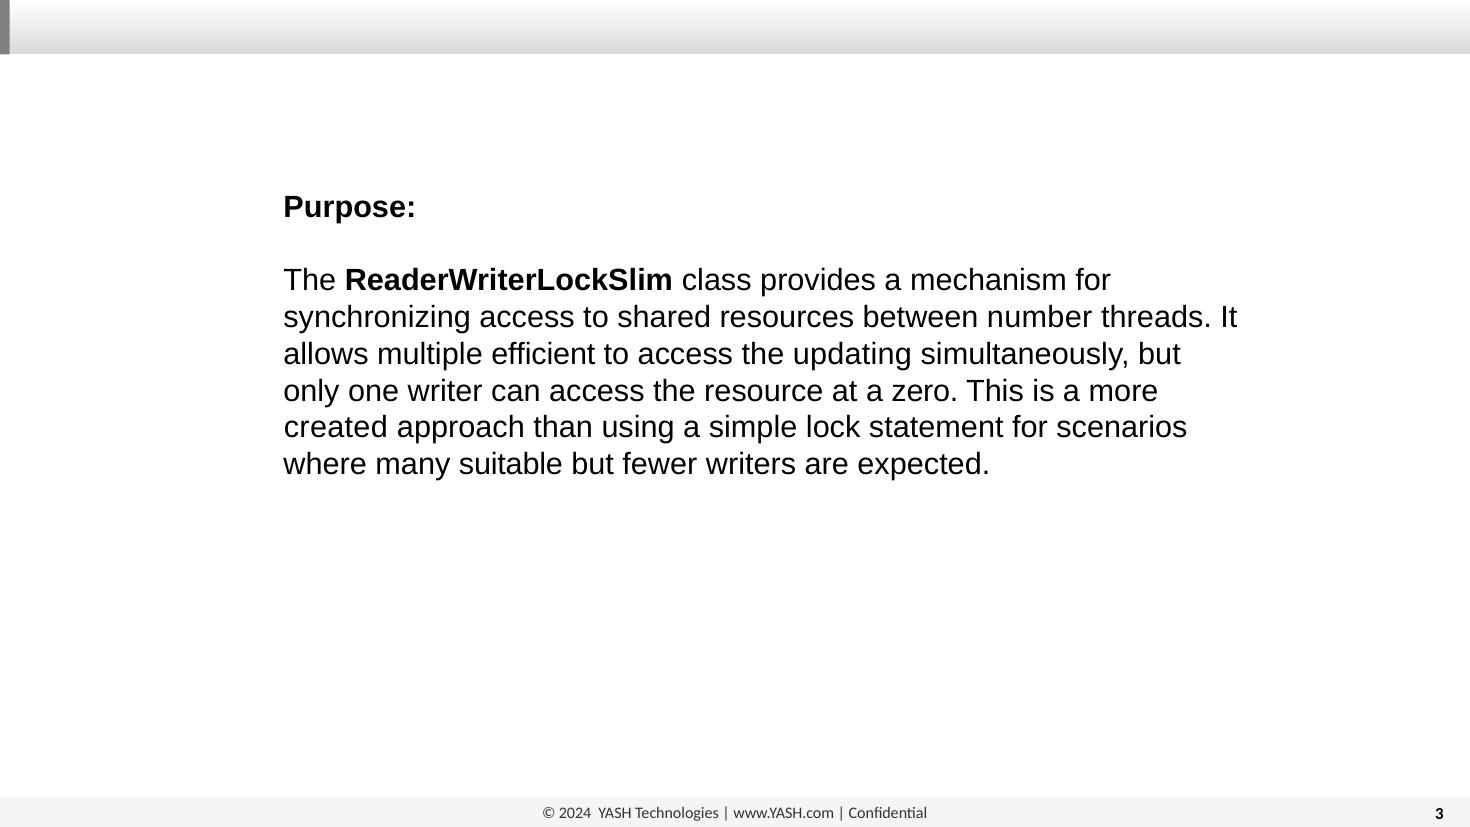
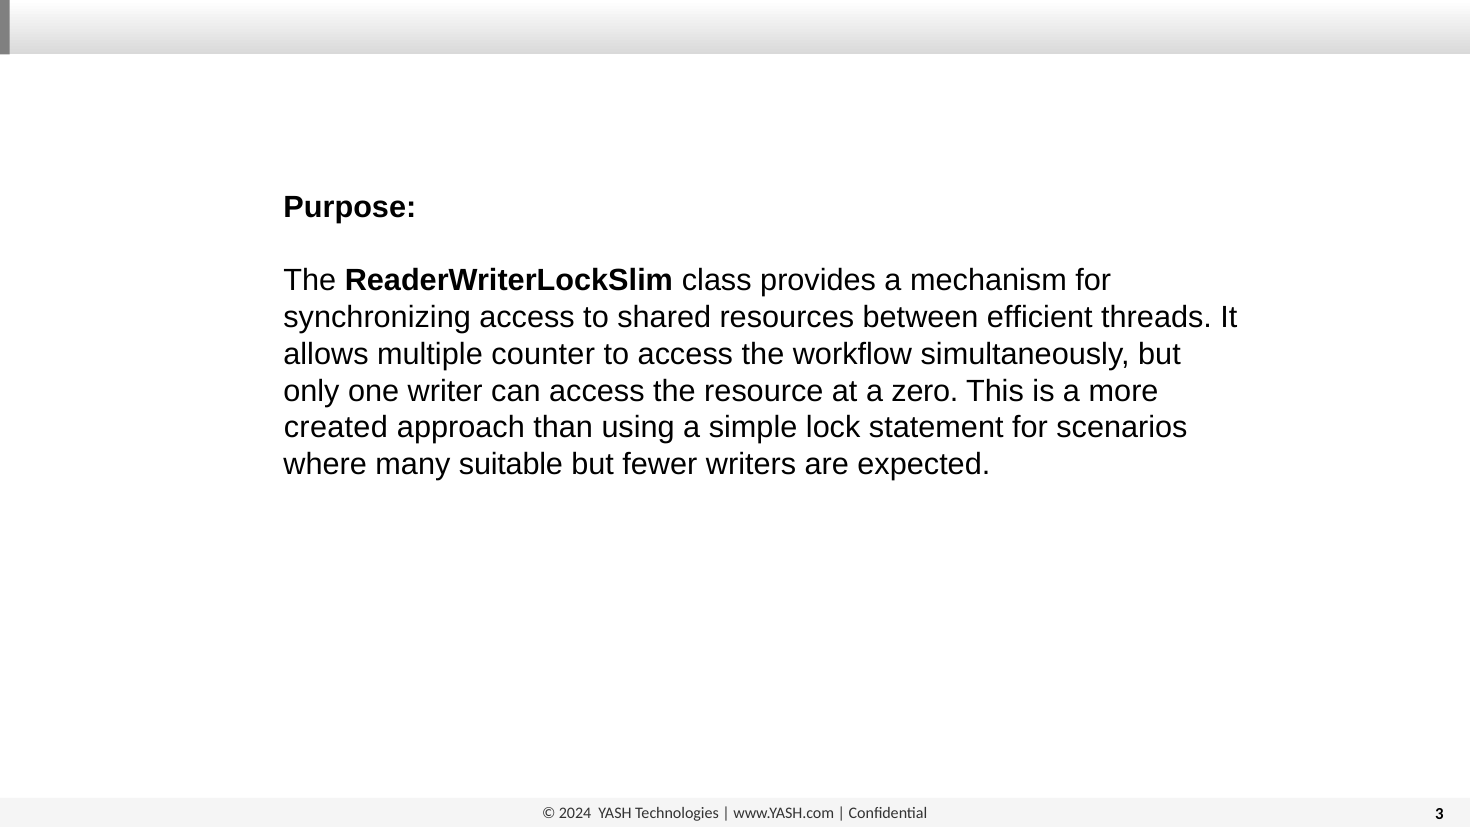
number: number -> efficient
efficient: efficient -> counter
updating: updating -> workflow
